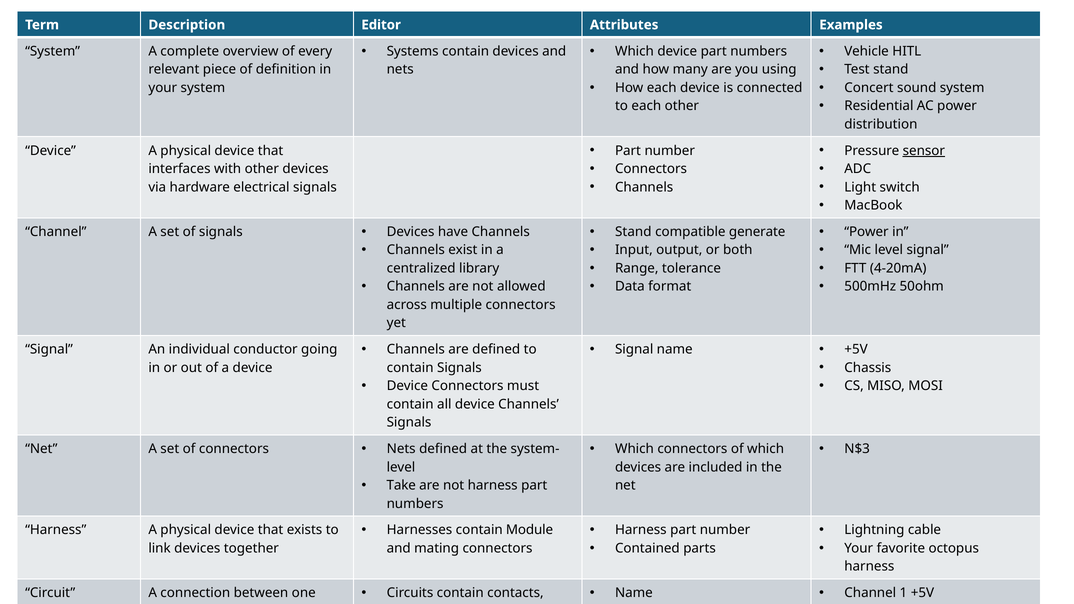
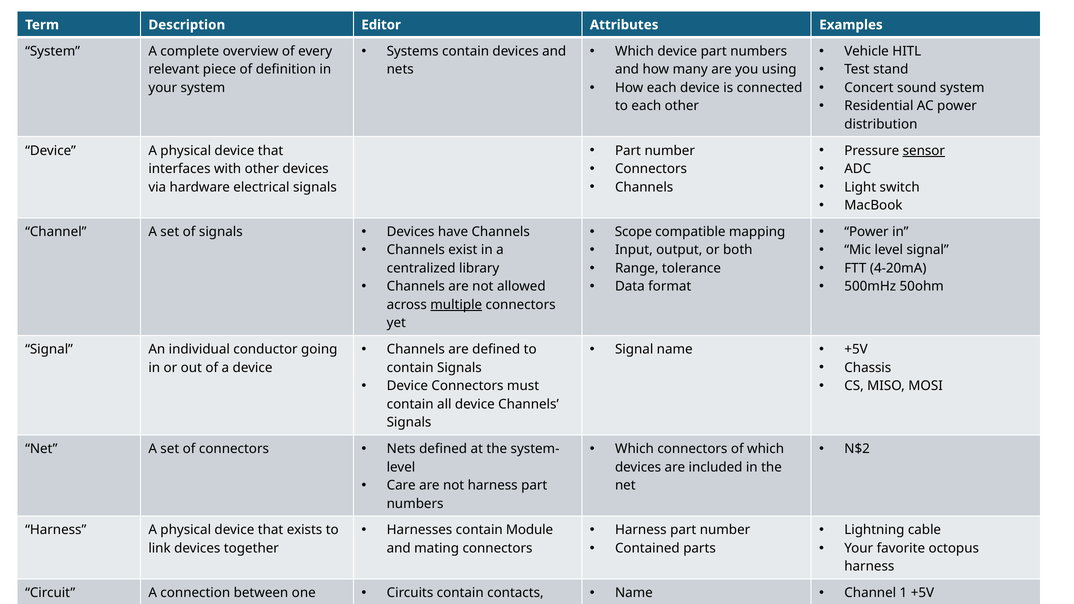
Stand at (633, 232): Stand -> Scope
generate: generate -> mapping
multiple underline: none -> present
N$3: N$3 -> N$2
Take: Take -> Care
